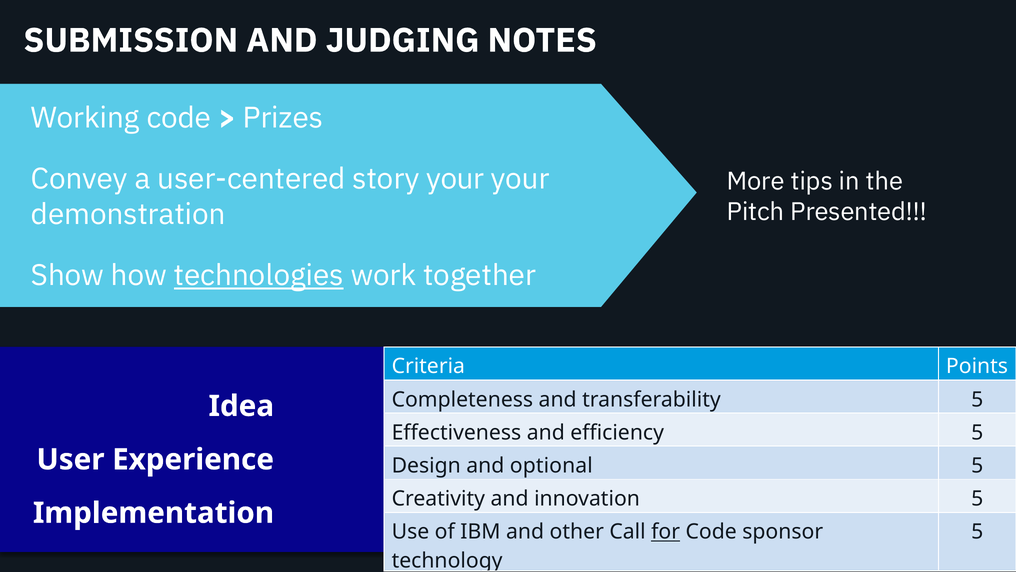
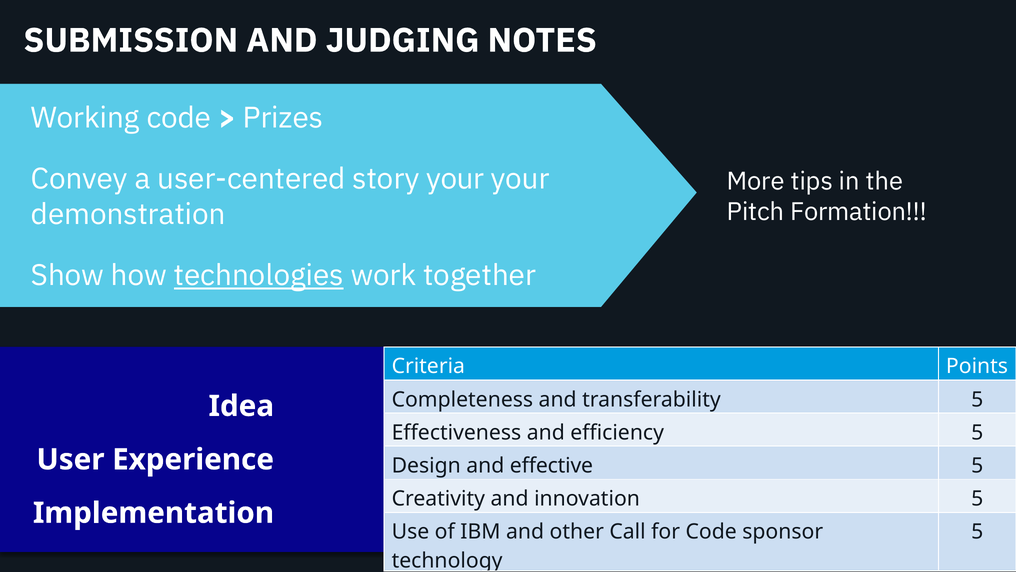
Presented: Presented -> Formation
optional: optional -> effective
for underline: present -> none
